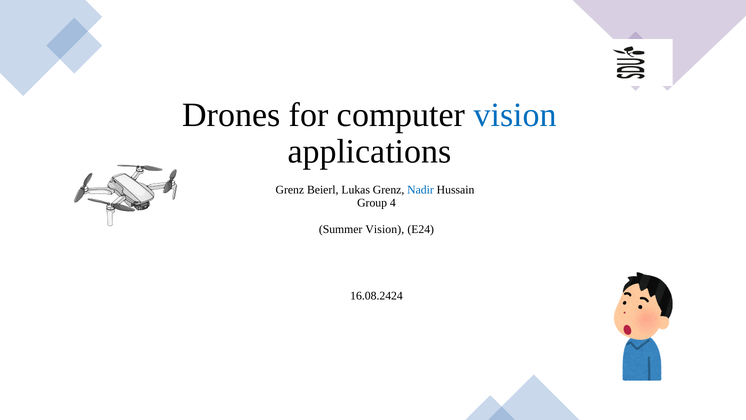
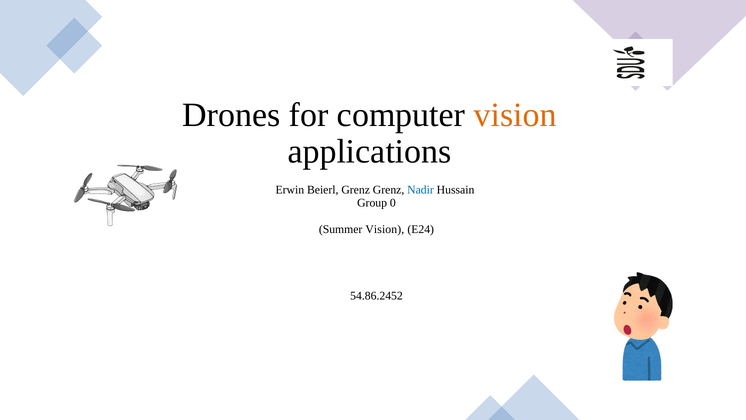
vision at (515, 115) colour: blue -> orange
Grenz at (290, 190): Grenz -> Erwin
Beierl Lukas: Lukas -> Grenz
4: 4 -> 0
16.08.2424: 16.08.2424 -> 54.86.2452
